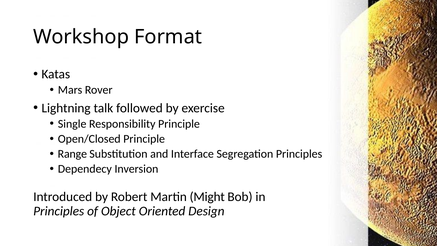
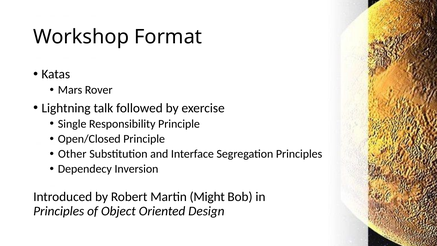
Range: Range -> Other
